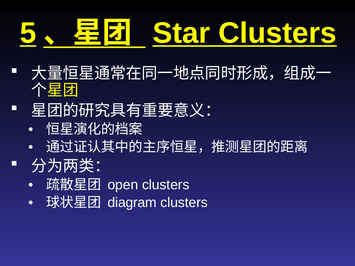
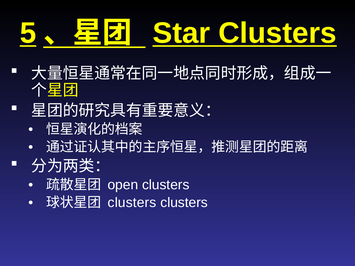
diagram at (132, 203): diagram -> clusters
